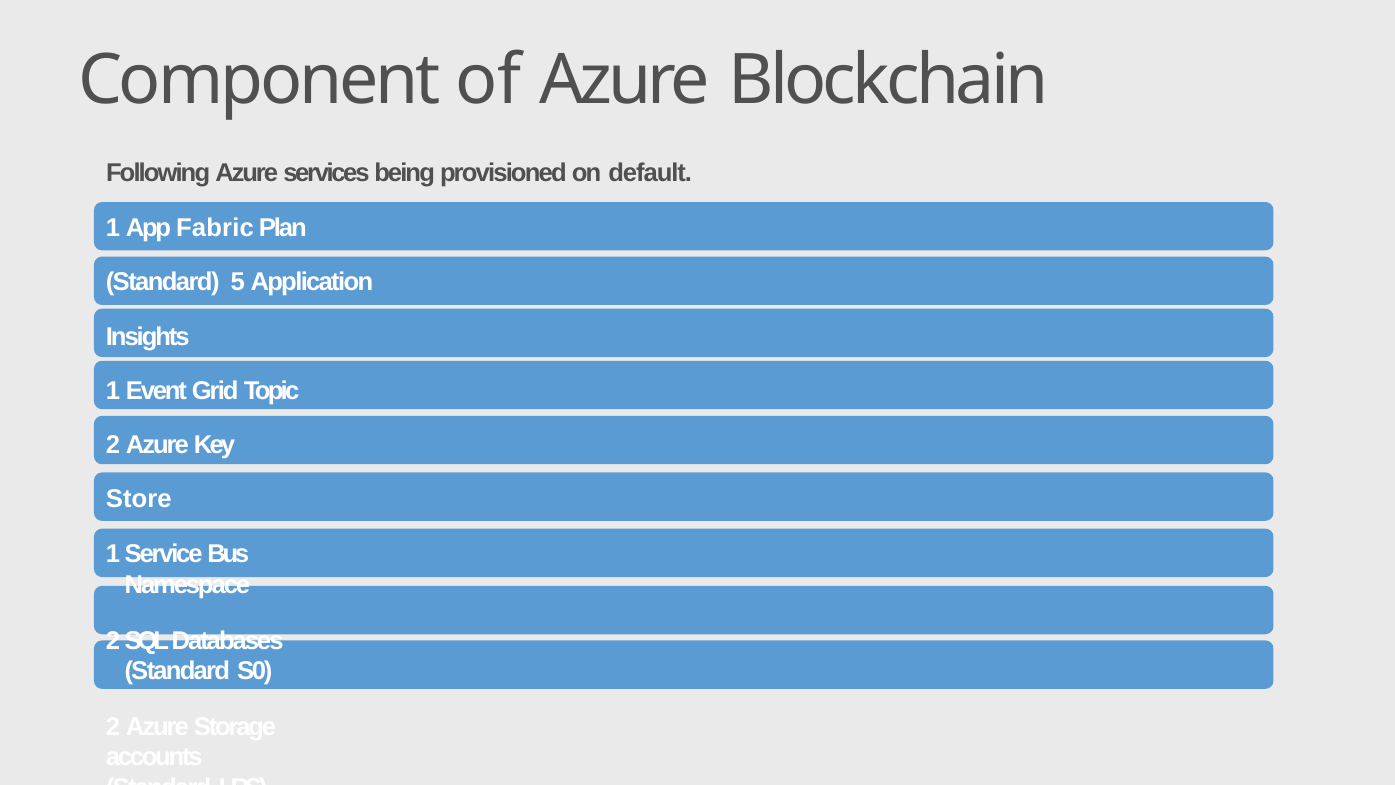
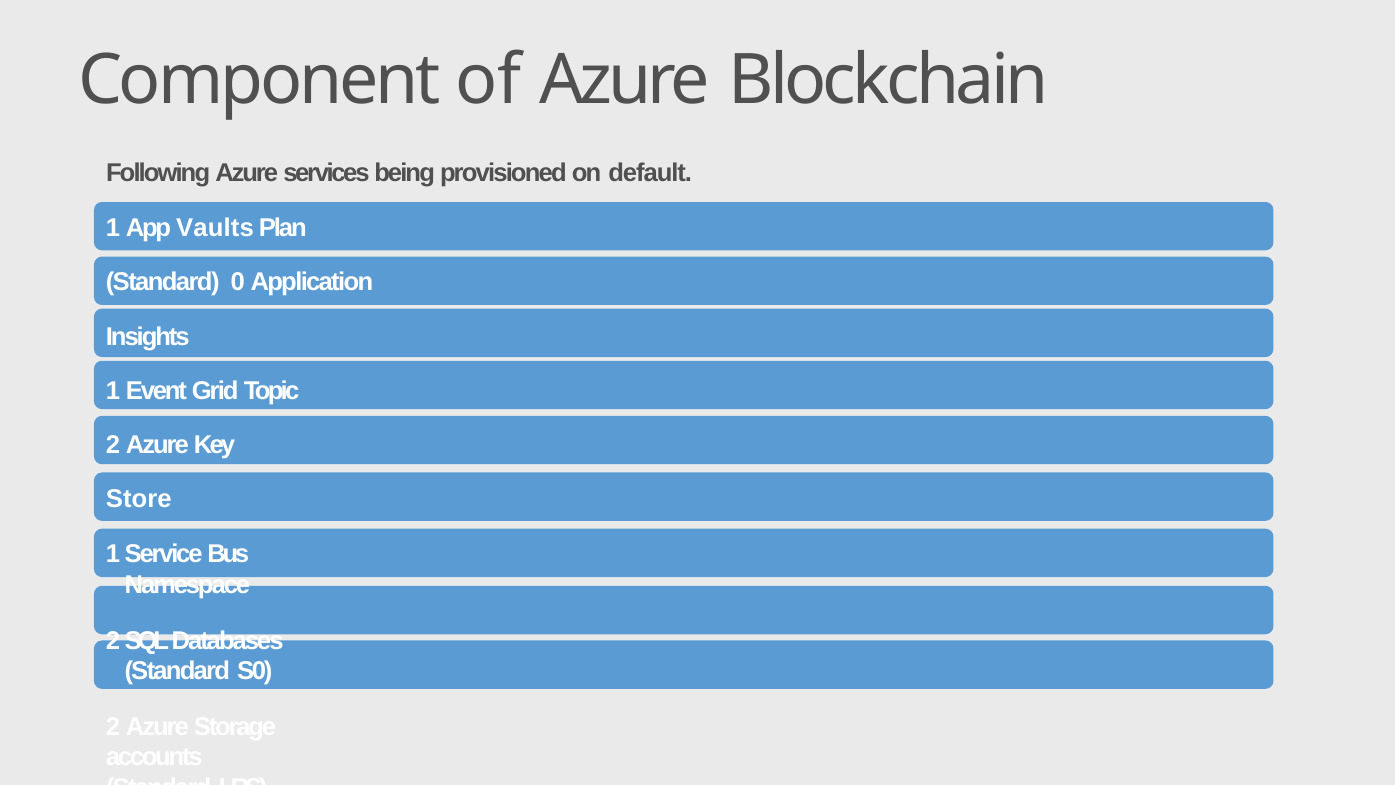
Fabric: Fabric -> Vaults
5: 5 -> 0
